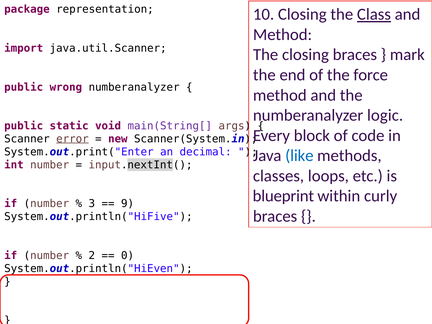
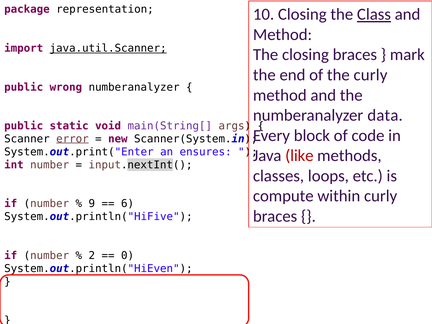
java.util.Scanner underline: none -> present
the force: force -> curly
logic: logic -> data
decimal: decimal -> ensures
like colour: blue -> red
blueprint: blueprint -> compute
3: 3 -> 9
9: 9 -> 6
